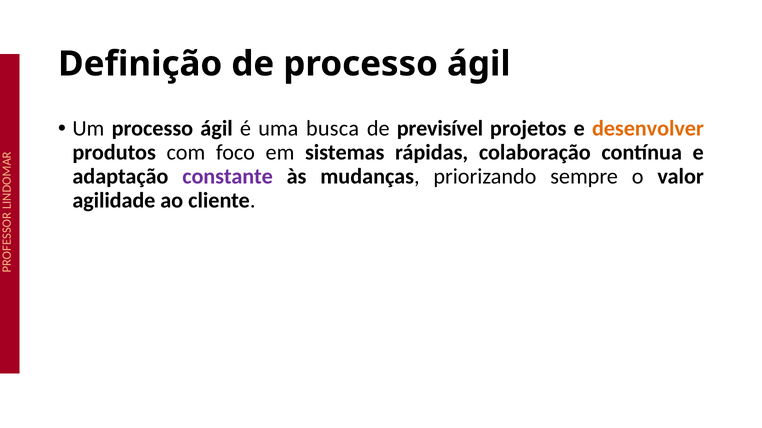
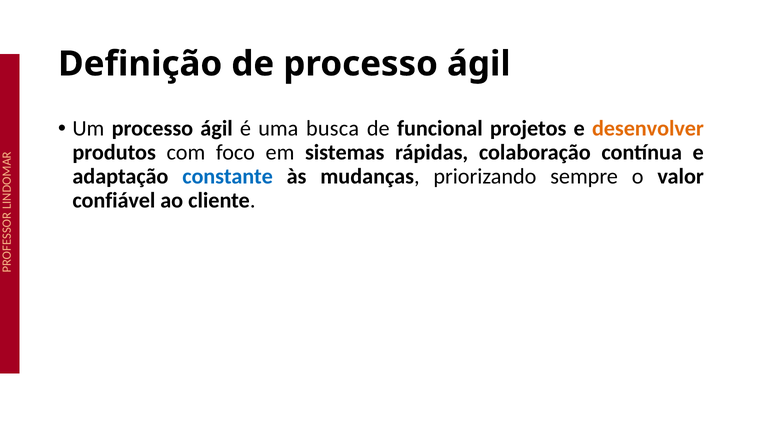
previsível: previsível -> funcional
constante colour: purple -> blue
agilidade: agilidade -> confiável
